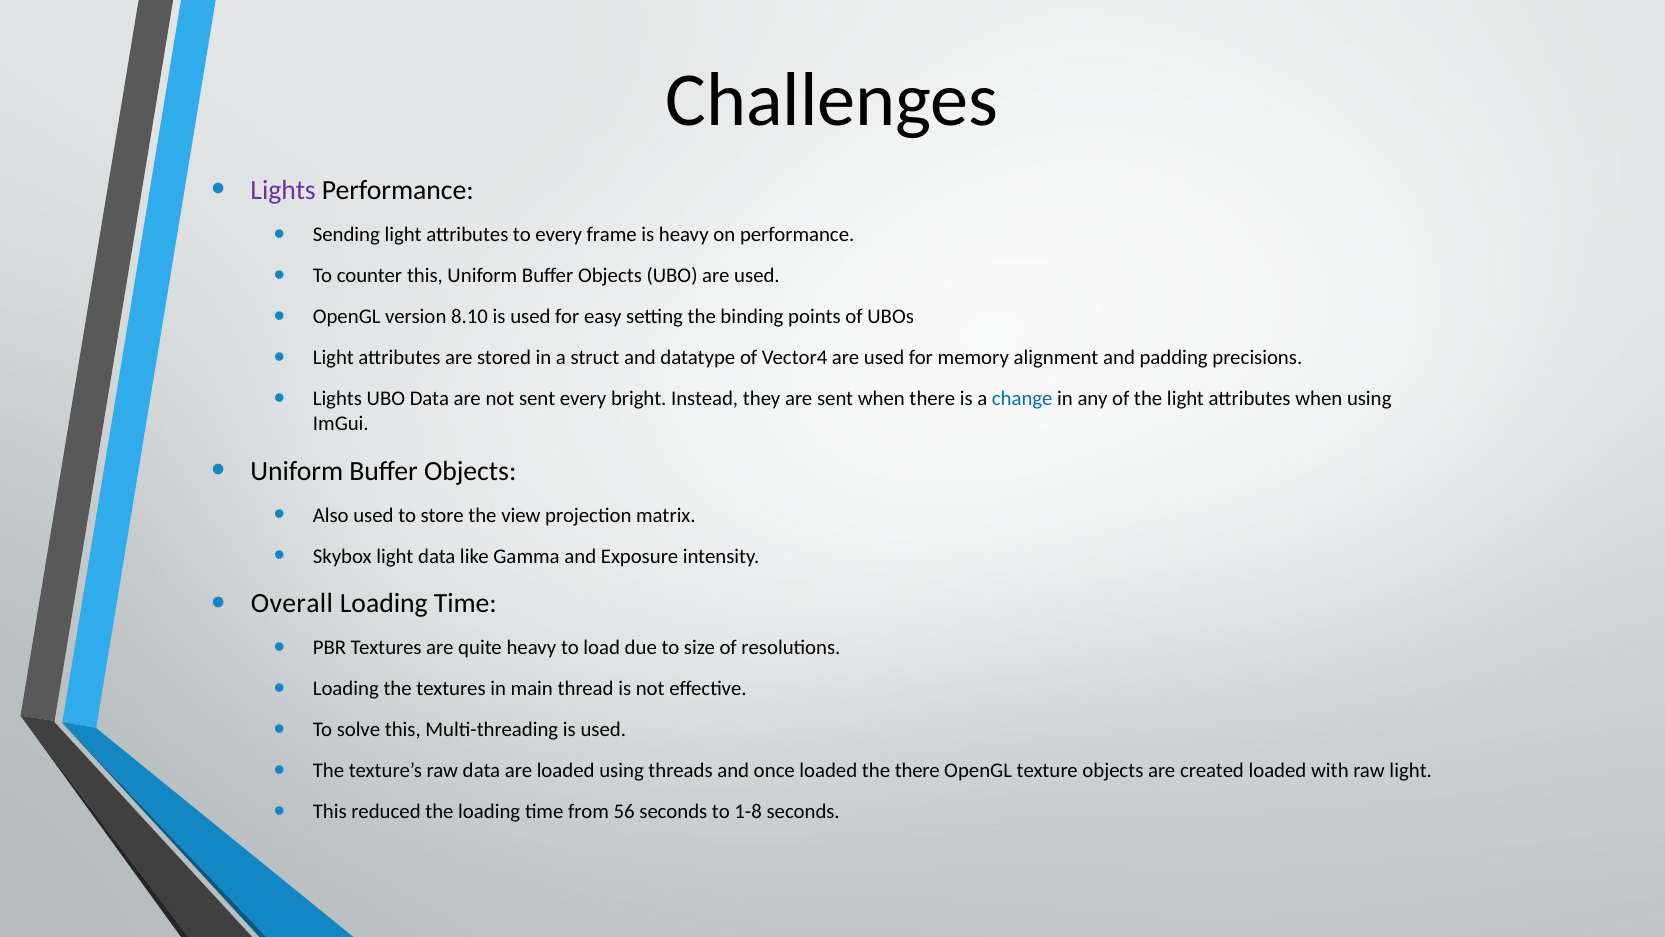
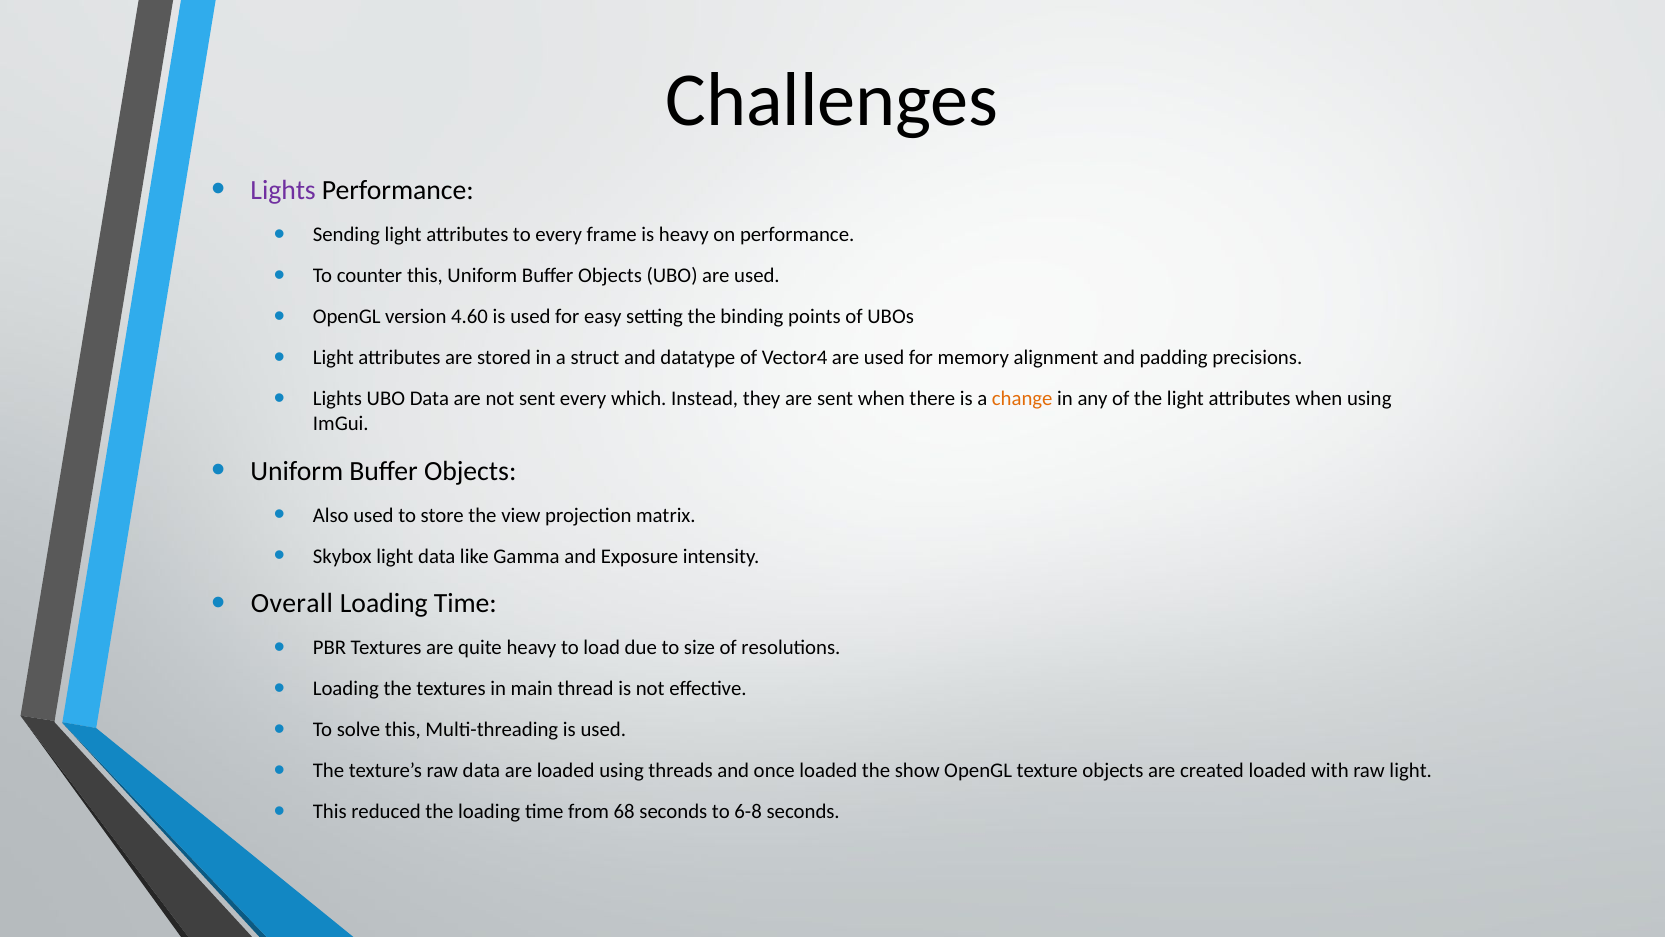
8.10: 8.10 -> 4.60
bright: bright -> which
change colour: blue -> orange
the there: there -> show
56: 56 -> 68
1-8: 1-8 -> 6-8
